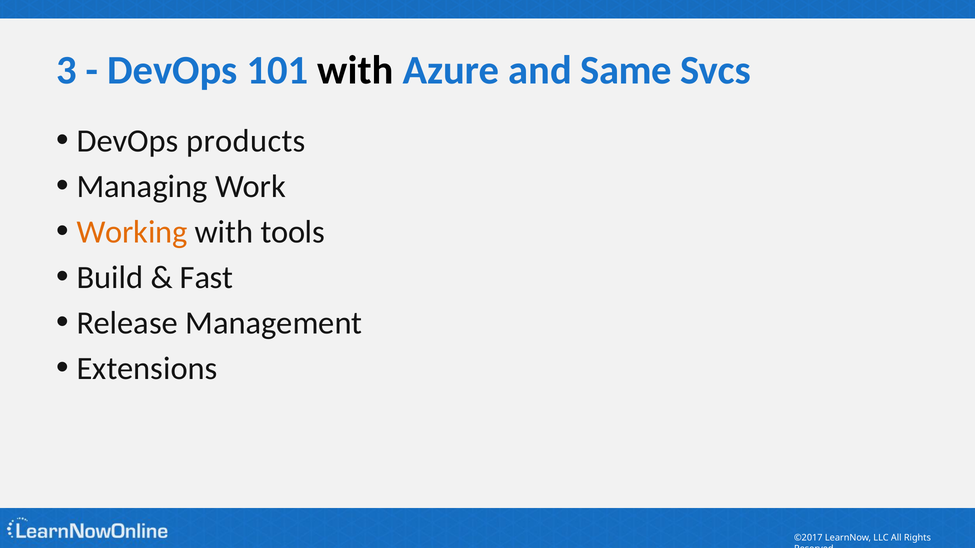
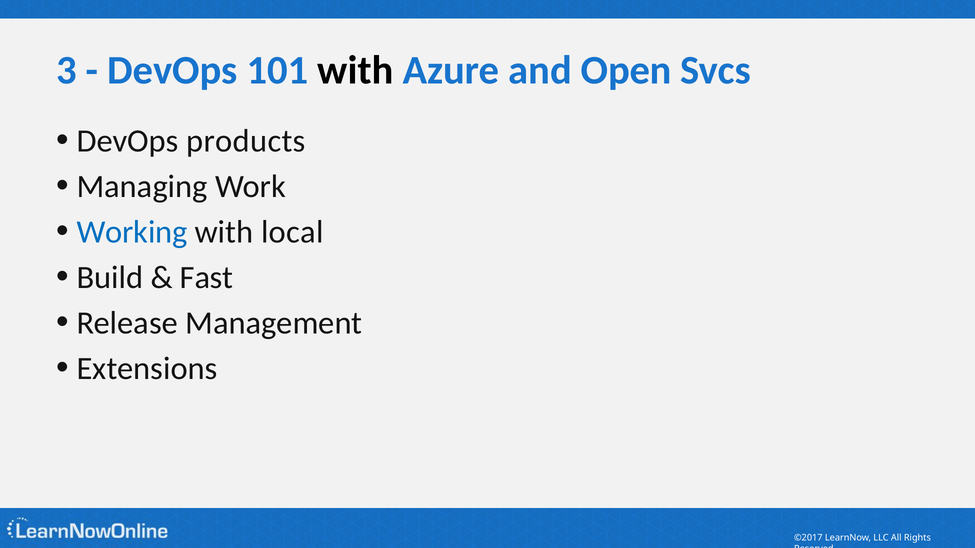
Same: Same -> Open
Working colour: orange -> blue
tools: tools -> local
